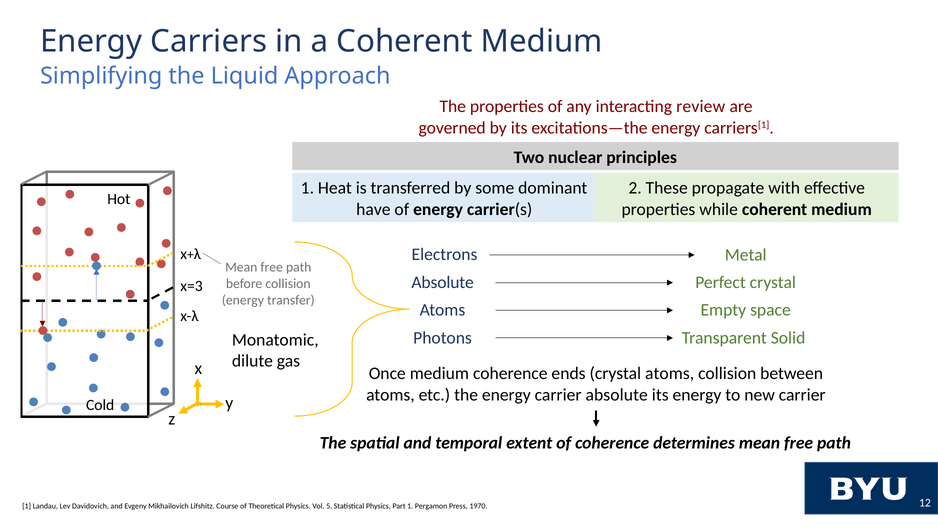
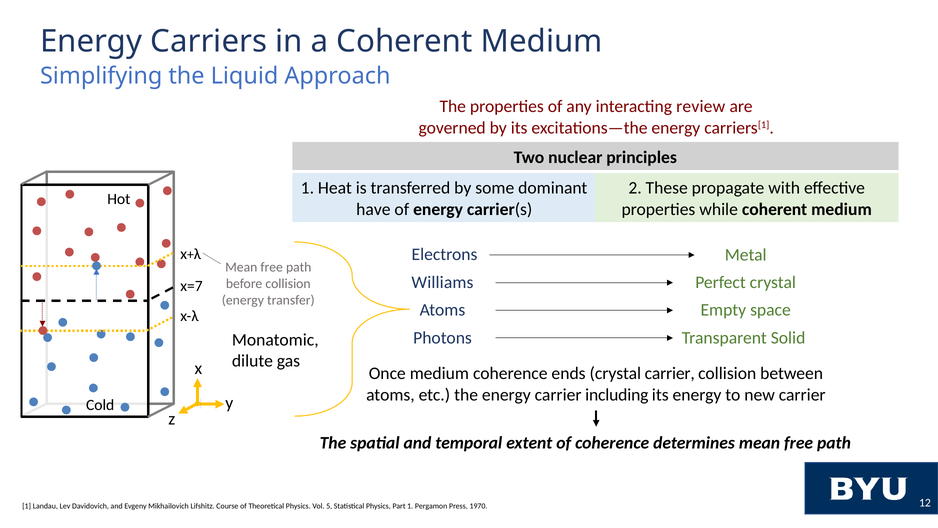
Absolute at (443, 282): Absolute -> Williams
x=3: x=3 -> x=7
crystal atoms: atoms -> carrier
carrier absolute: absolute -> including
